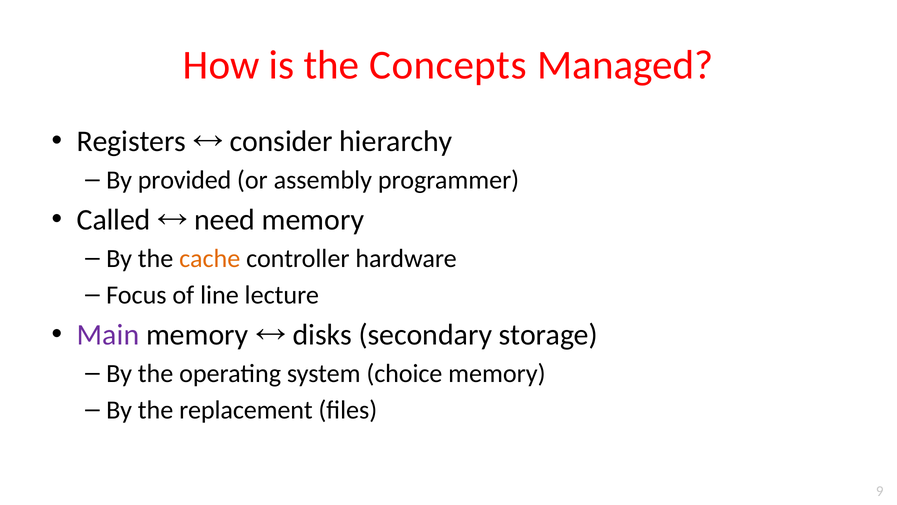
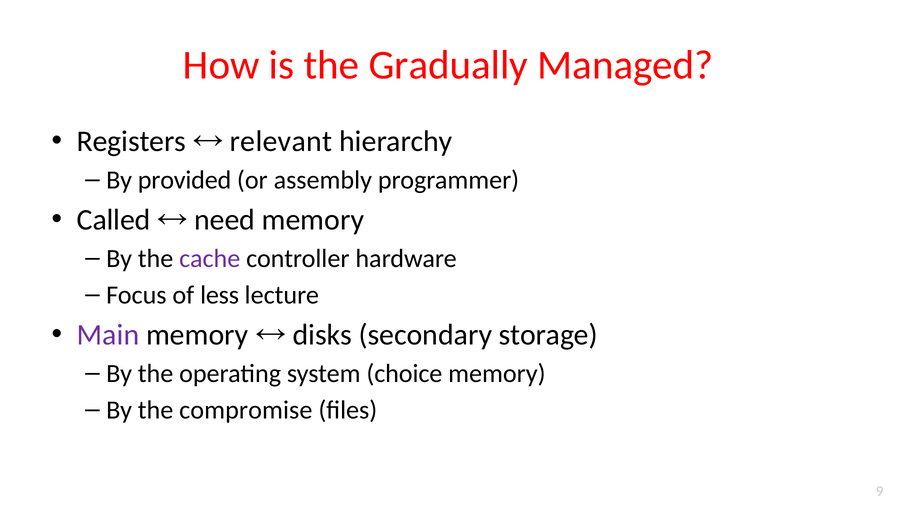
Concepts: Concepts -> Gradually
consider: consider -> relevant
cache colour: orange -> purple
line: line -> less
replacement: replacement -> compromise
